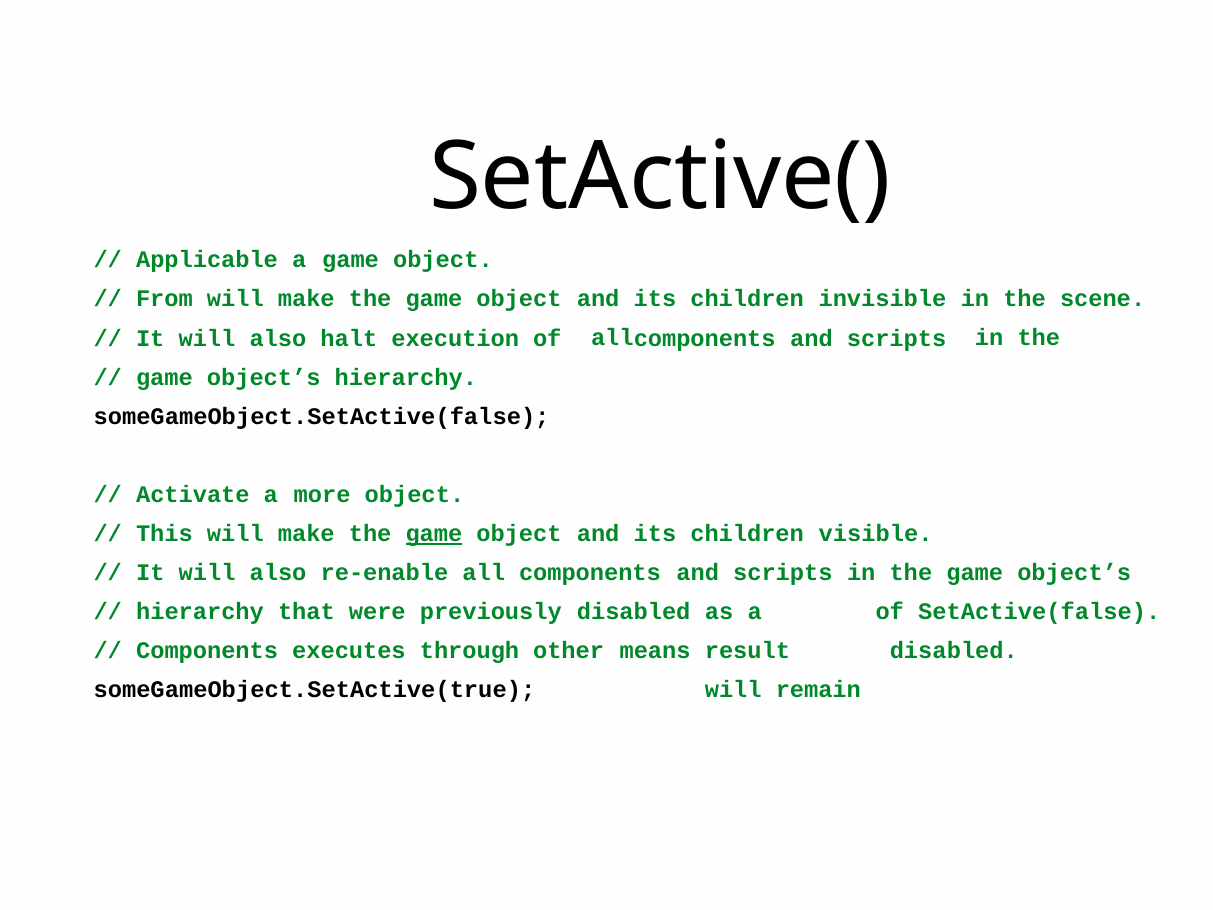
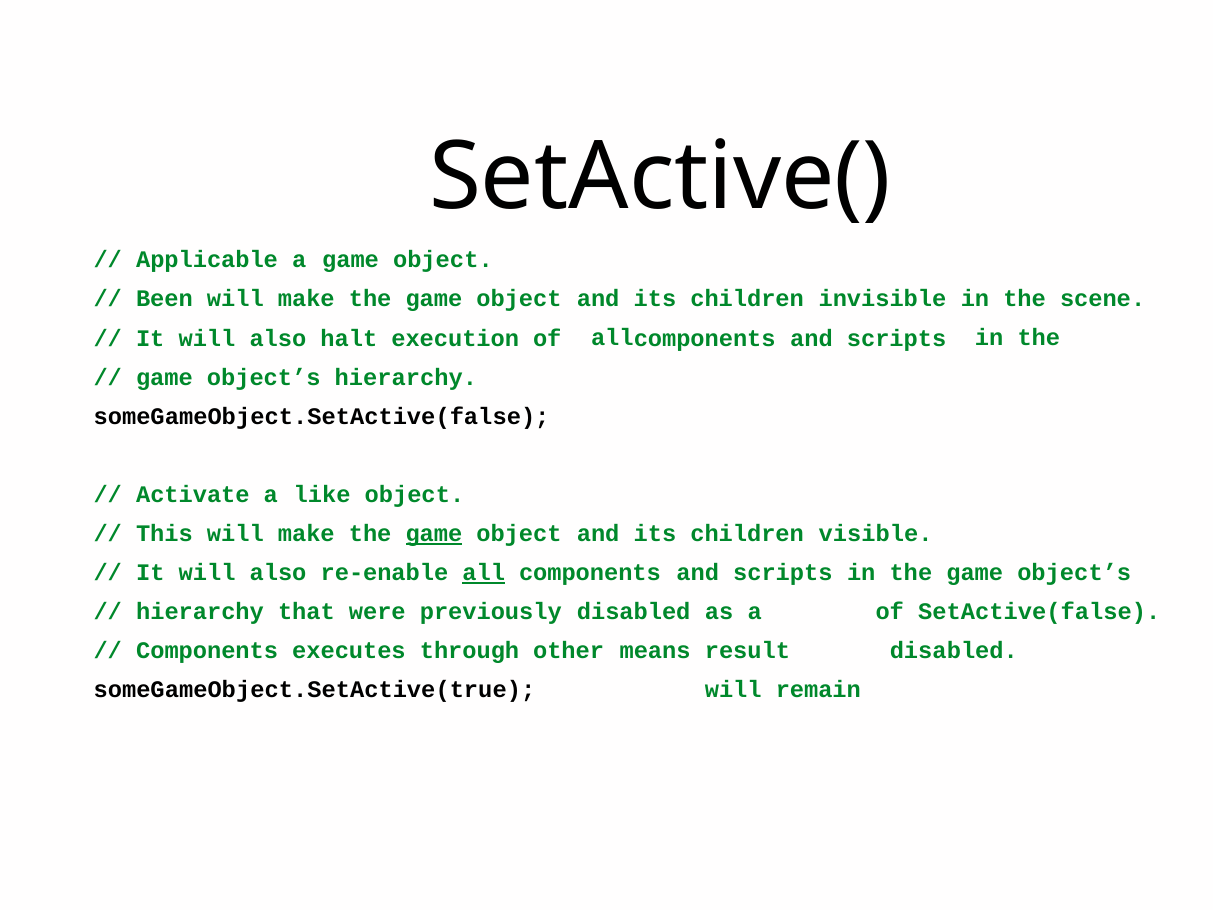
From: From -> Been
more: more -> like
all underline: none -> present
